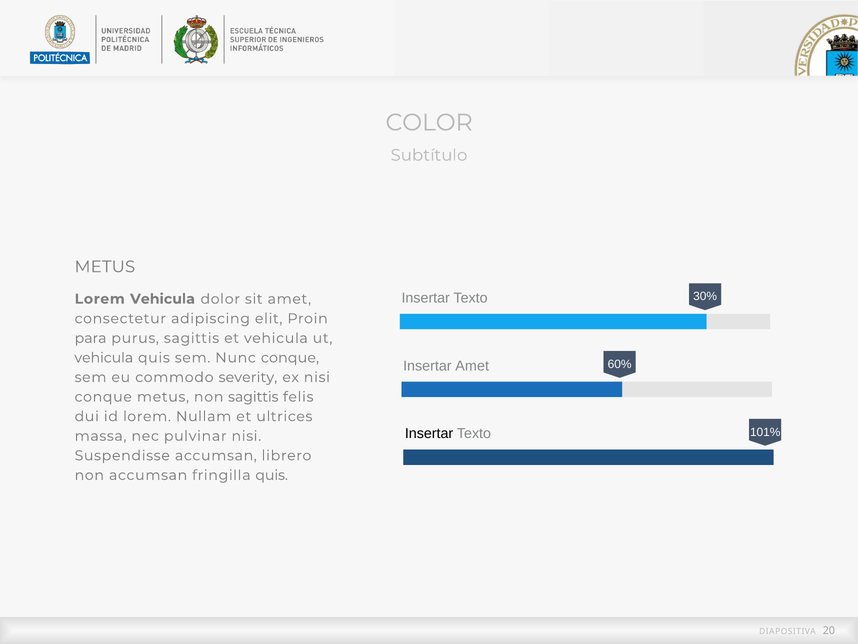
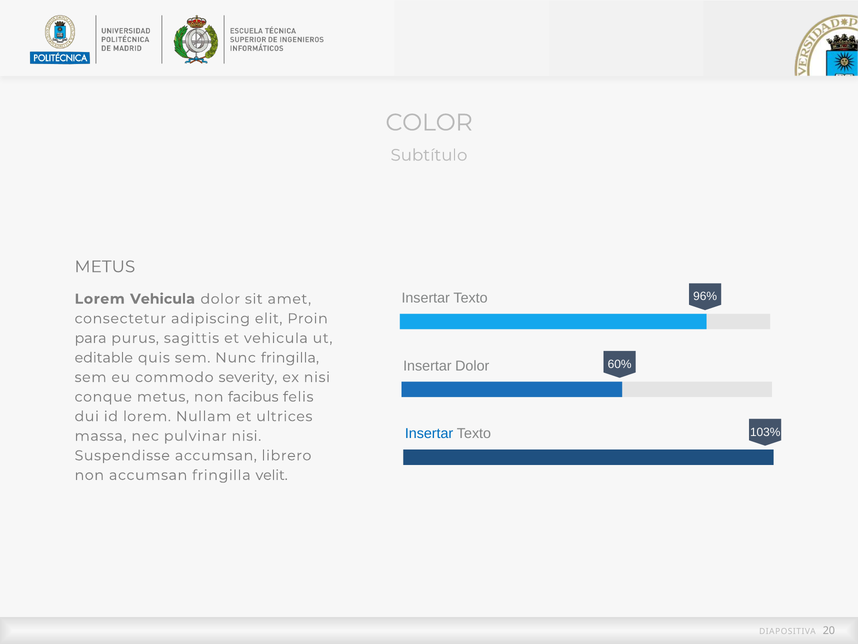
30%: 30% -> 96%
vehicula at (104, 357): vehicula -> editable
Nunc conque: conque -> fringilla
Insertar Amet: Amet -> Dolor
non sagittis: sagittis -> facibus
Insertar at (429, 433) colour: black -> blue
101%: 101% -> 103%
fringilla quis: quis -> velit
